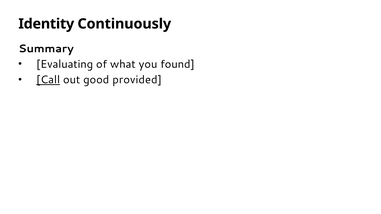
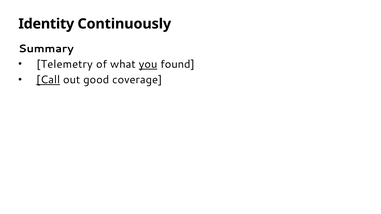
Evaluating: Evaluating -> Telemetry
you underline: none -> present
provided: provided -> coverage
